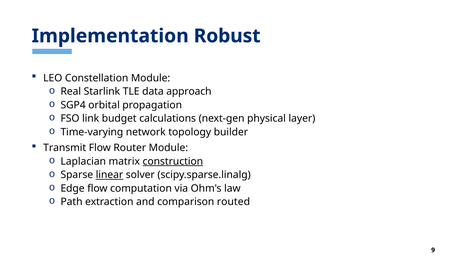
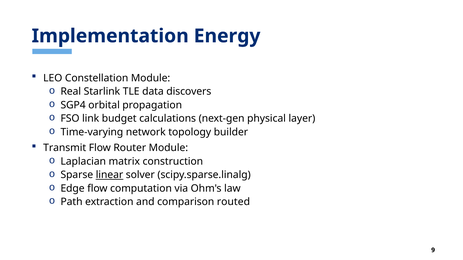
Robust: Robust -> Energy
approach: approach -> discovers
construction underline: present -> none
